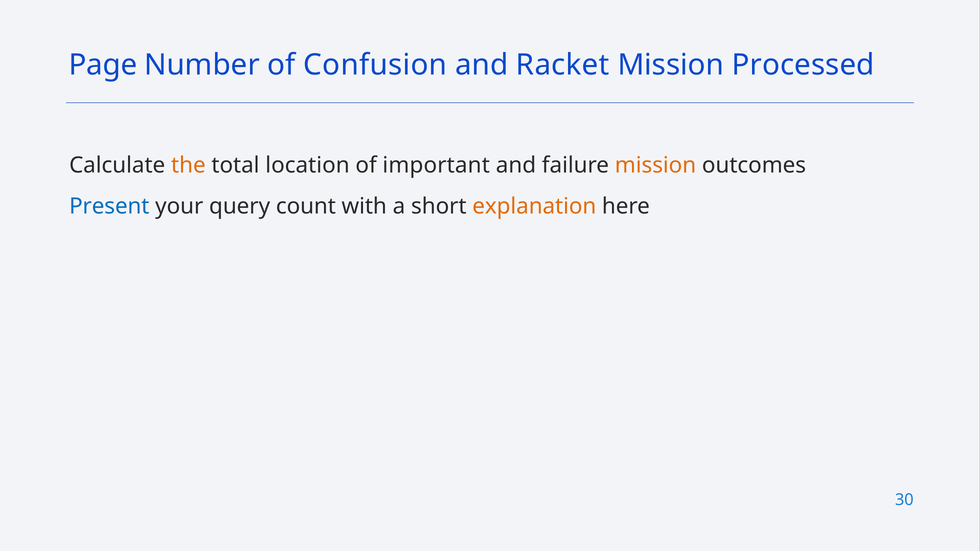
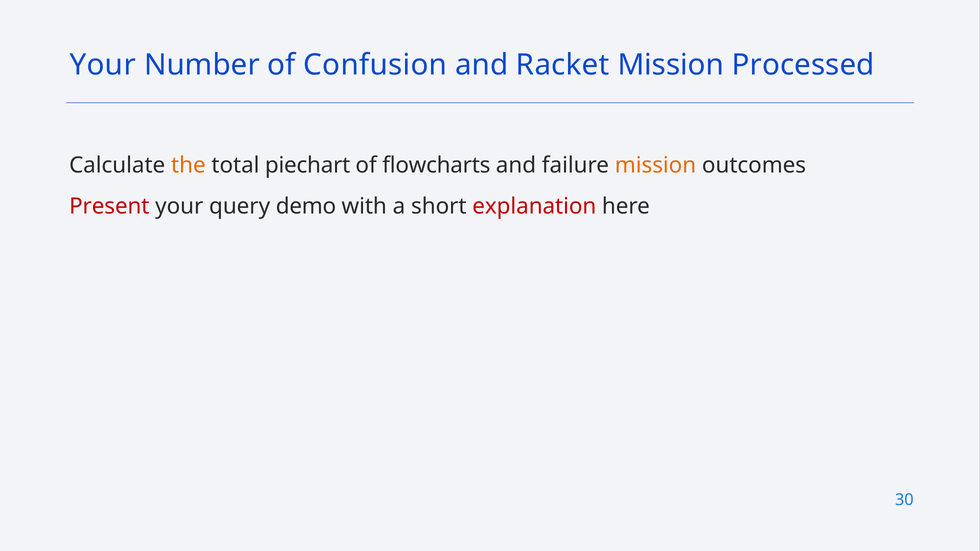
Page at (103, 65): Page -> Your
location: location -> piechart
important: important -> flowcharts
Present colour: blue -> red
count: count -> demo
explanation colour: orange -> red
